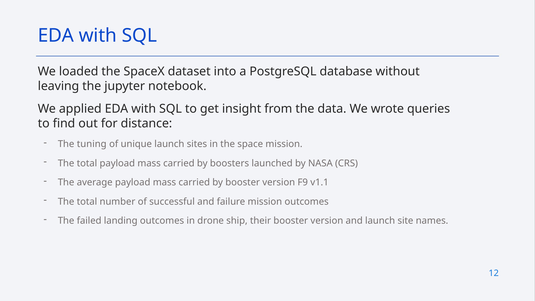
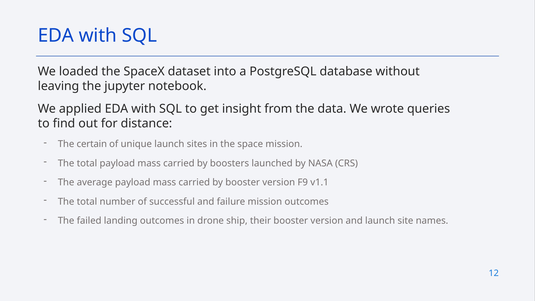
tuning: tuning -> certain
